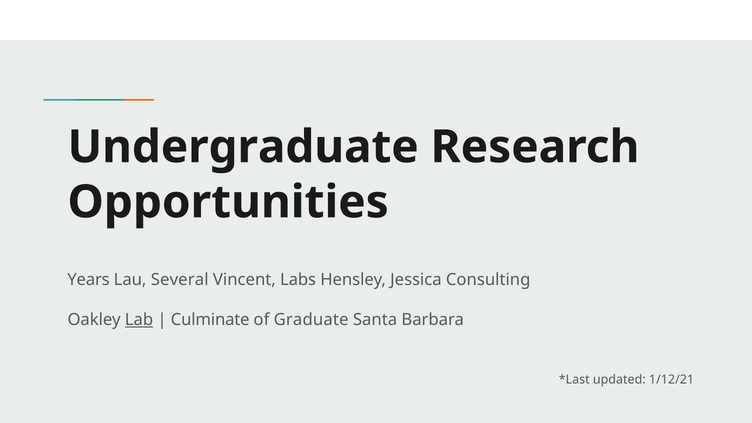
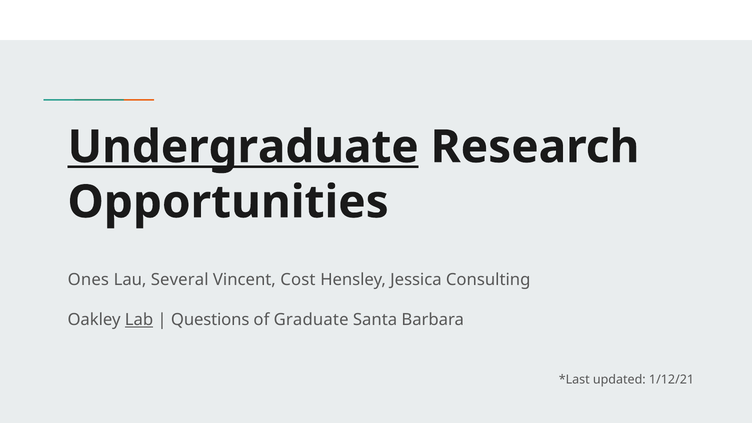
Undergraduate underline: none -> present
Years: Years -> Ones
Labs: Labs -> Cost
Culminate: Culminate -> Questions
